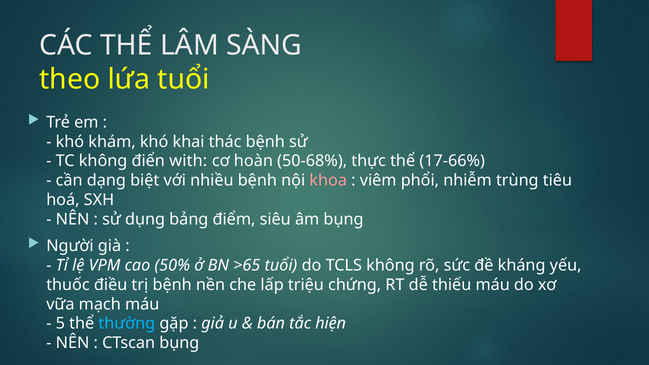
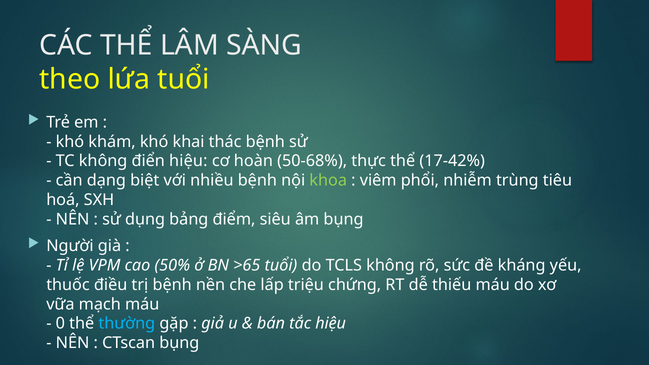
điển with: with -> hiệu
17-66%: 17-66% -> 17-42%
khoa colour: pink -> light green
5: 5 -> 0
tắc hiện: hiện -> hiệu
